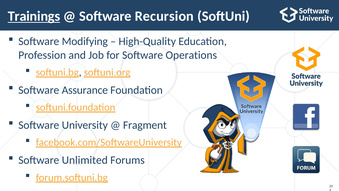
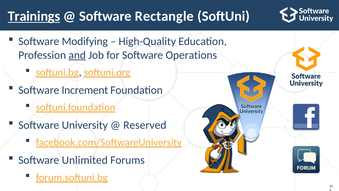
Recursion: Recursion -> Rectangle
and underline: none -> present
Assurance: Assurance -> Increment
Fragment: Fragment -> Reserved
